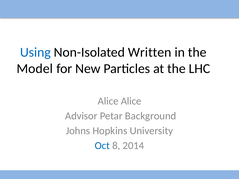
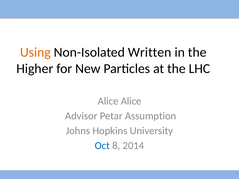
Using colour: blue -> orange
Model: Model -> Higher
Background: Background -> Assumption
